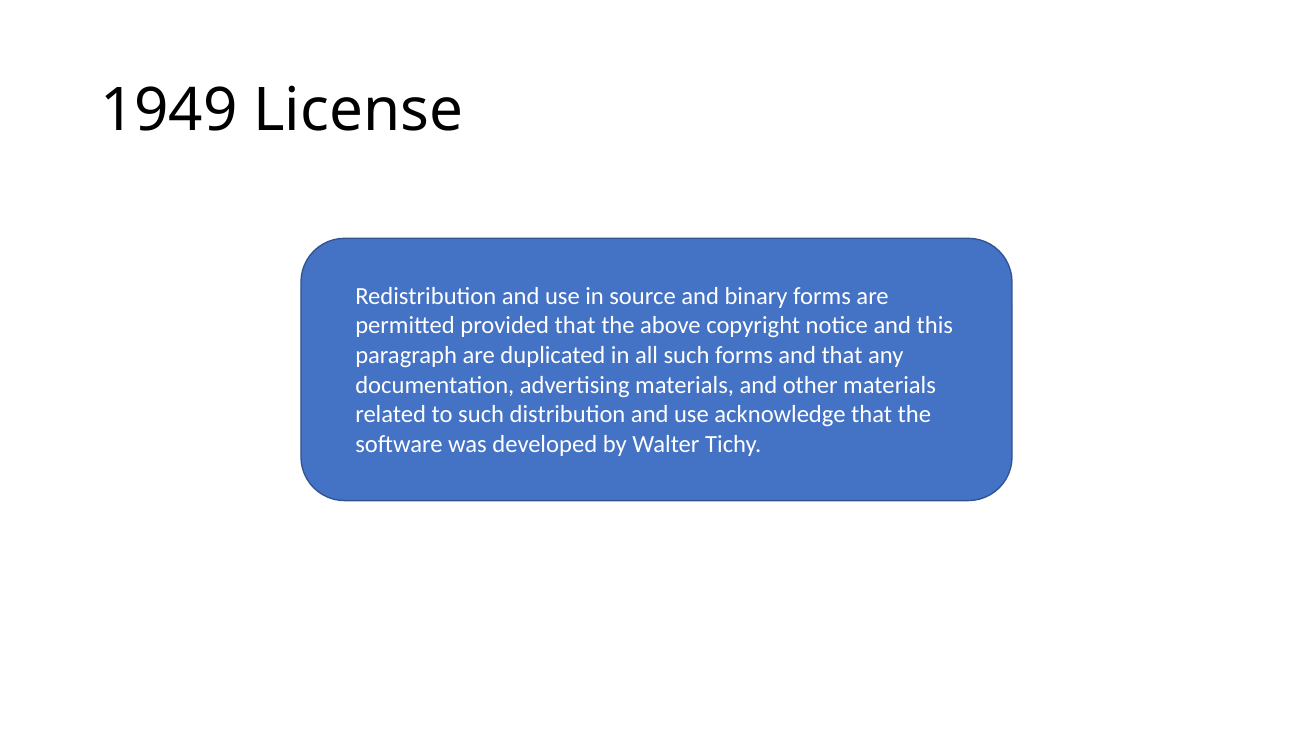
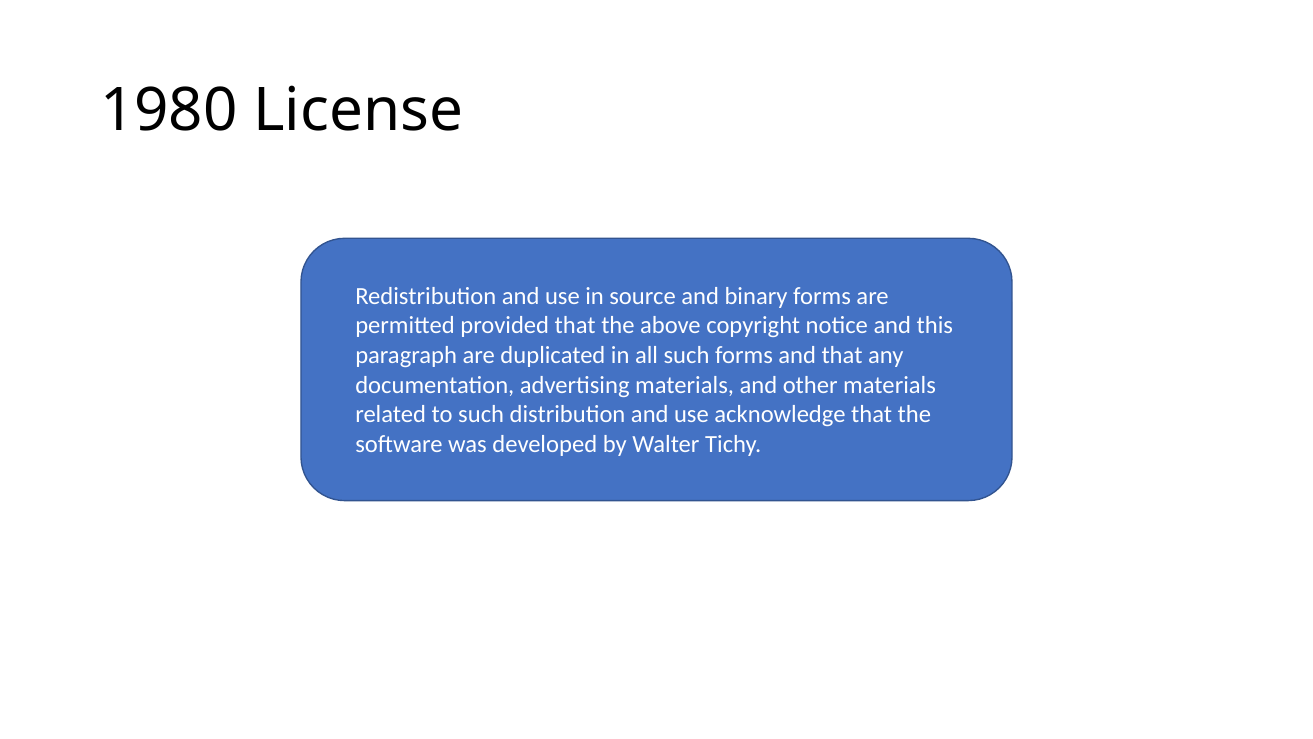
1949: 1949 -> 1980
